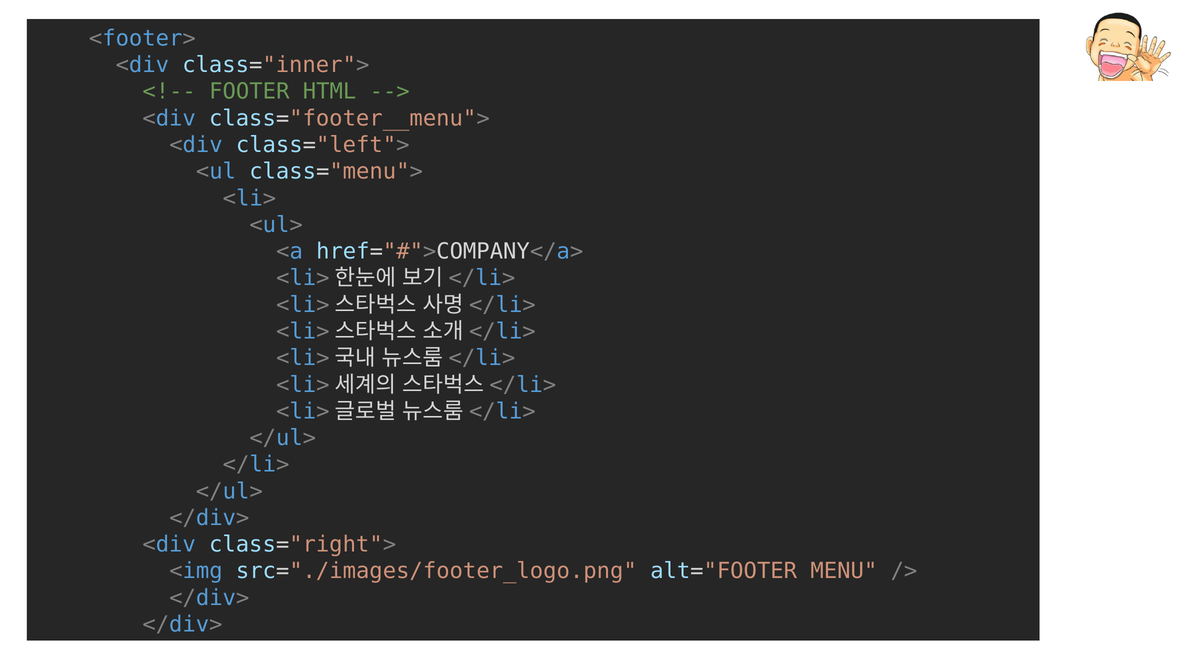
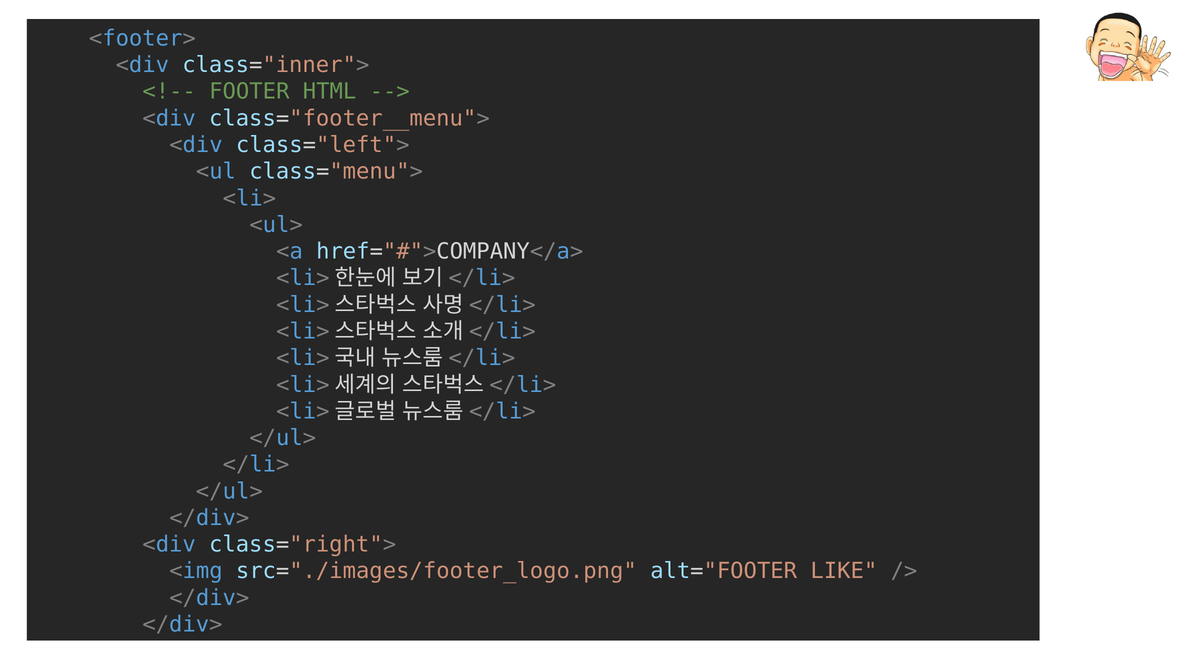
MENU: MENU -> LIKE
